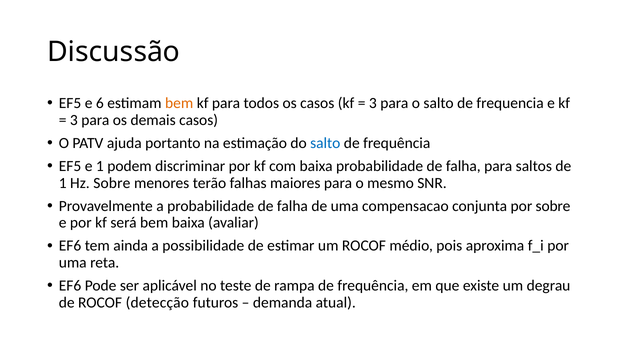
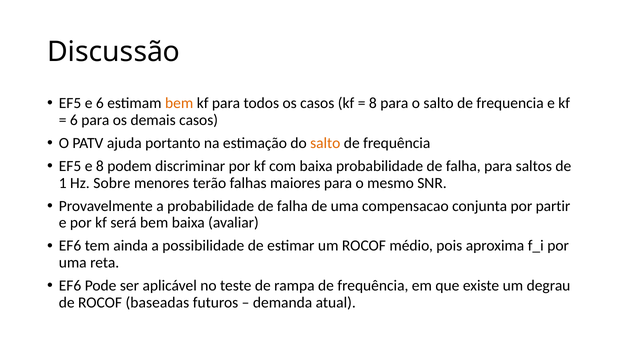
3 at (373, 103): 3 -> 8
3 at (74, 120): 3 -> 6
salto at (325, 143) colour: blue -> orange
e 1: 1 -> 8
por sobre: sobre -> partir
detecção: detecção -> baseadas
